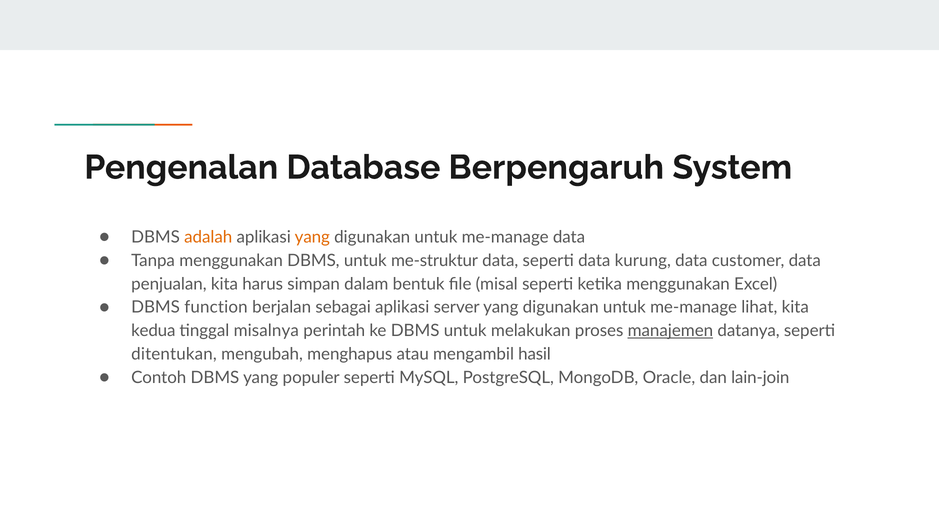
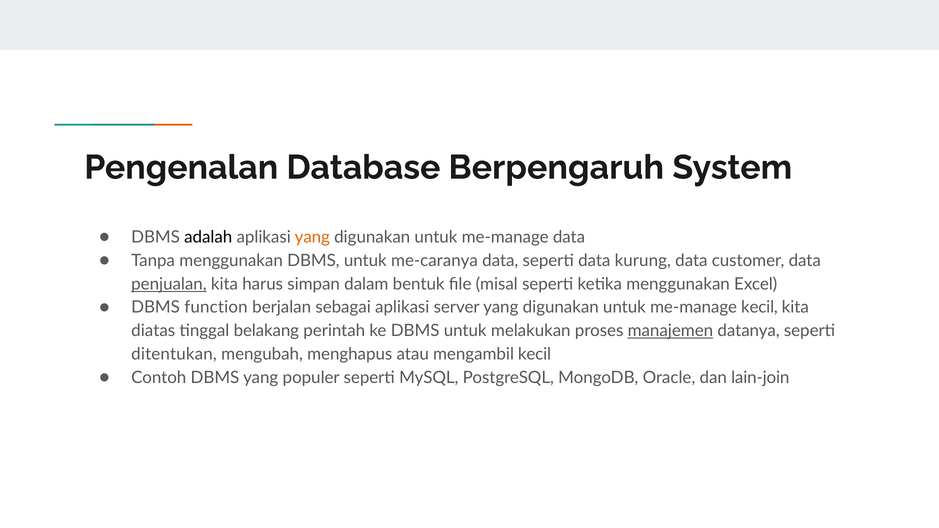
adalah colour: orange -> black
me-struktur: me-struktur -> me-caranya
penjualan underline: none -> present
me-manage lihat: lihat -> kecil
kedua: kedua -> diatas
misalnya: misalnya -> belakang
mengambil hasil: hasil -> kecil
